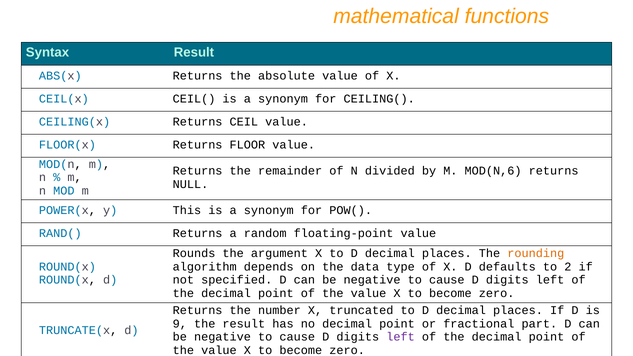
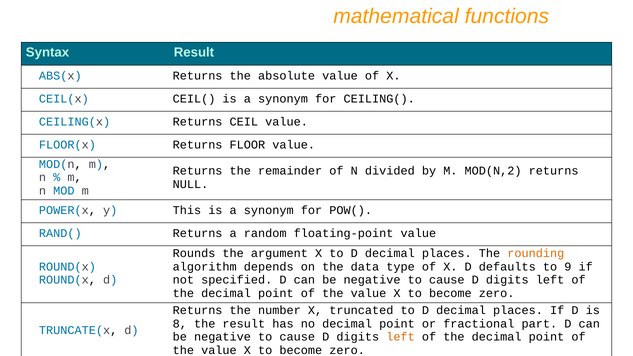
MOD(N,6: MOD(N,6 -> MOD(N,2
2: 2 -> 9
9: 9 -> 8
left at (401, 337) colour: purple -> orange
